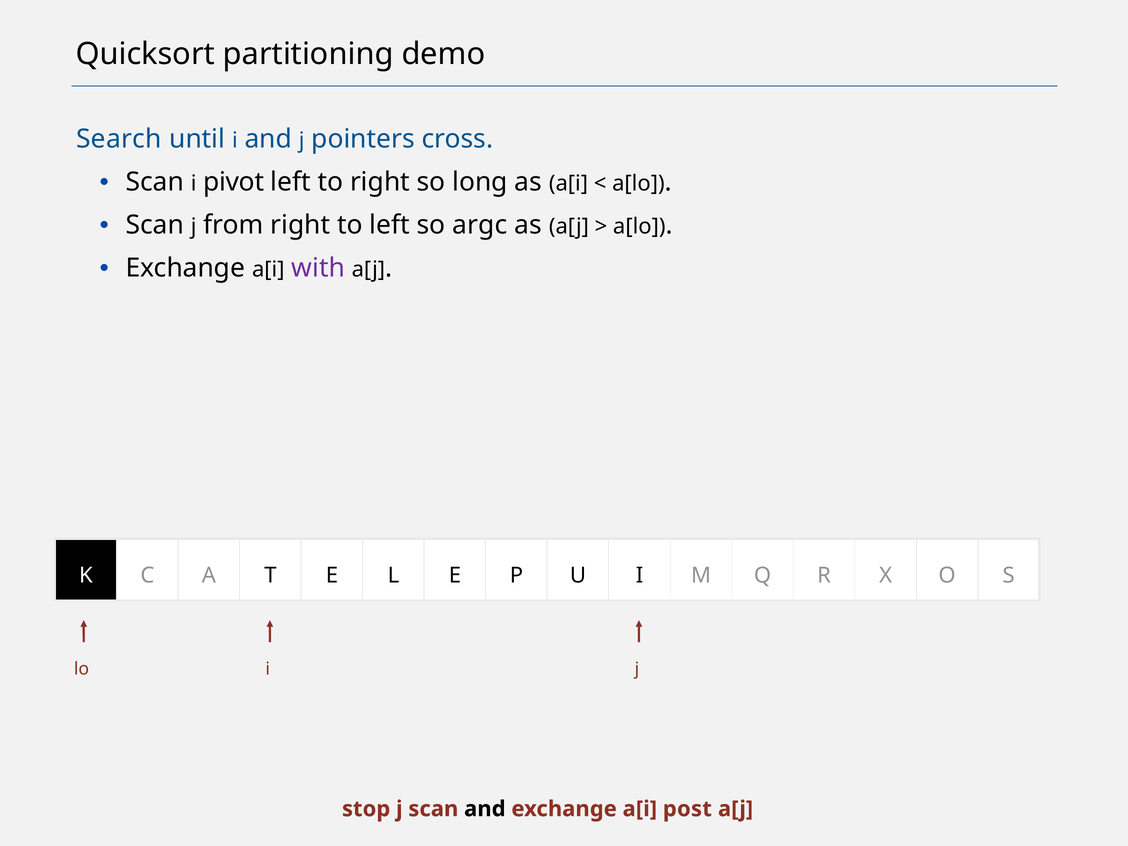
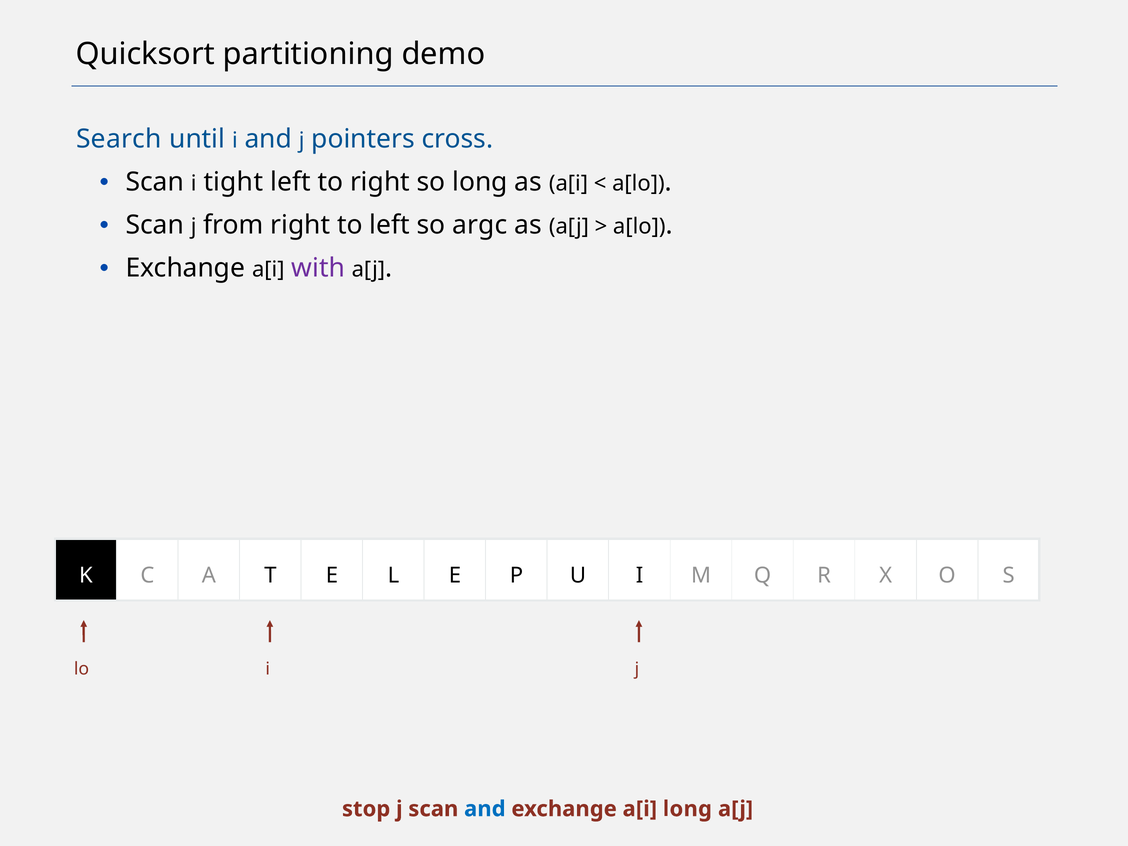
pivot: pivot -> tight
and at (485, 809) colour: black -> blue
a[i post: post -> long
